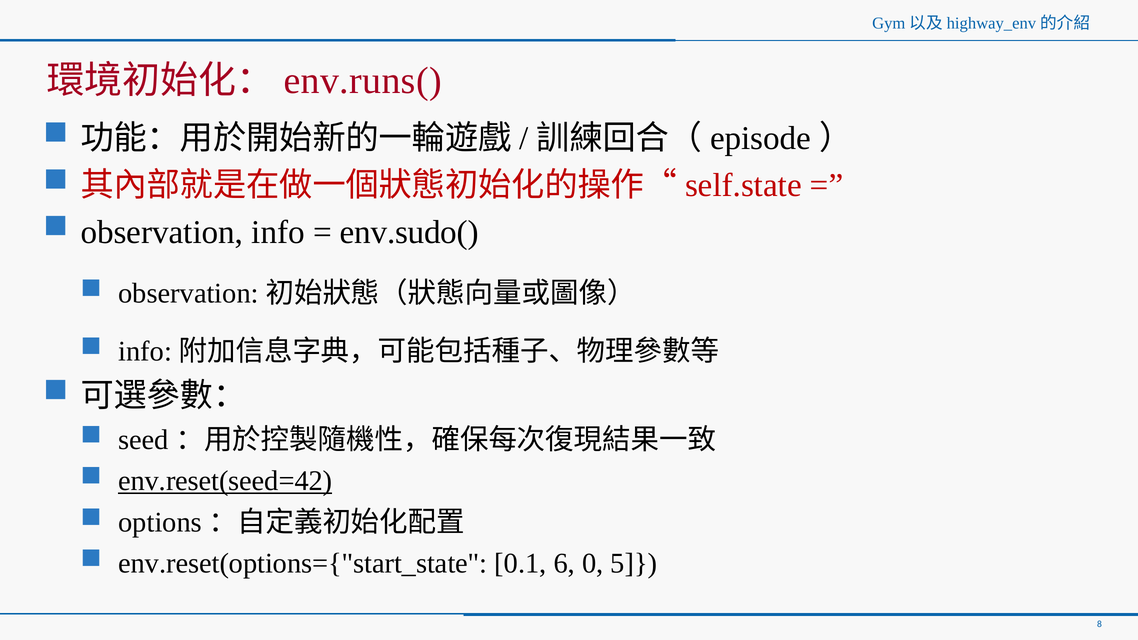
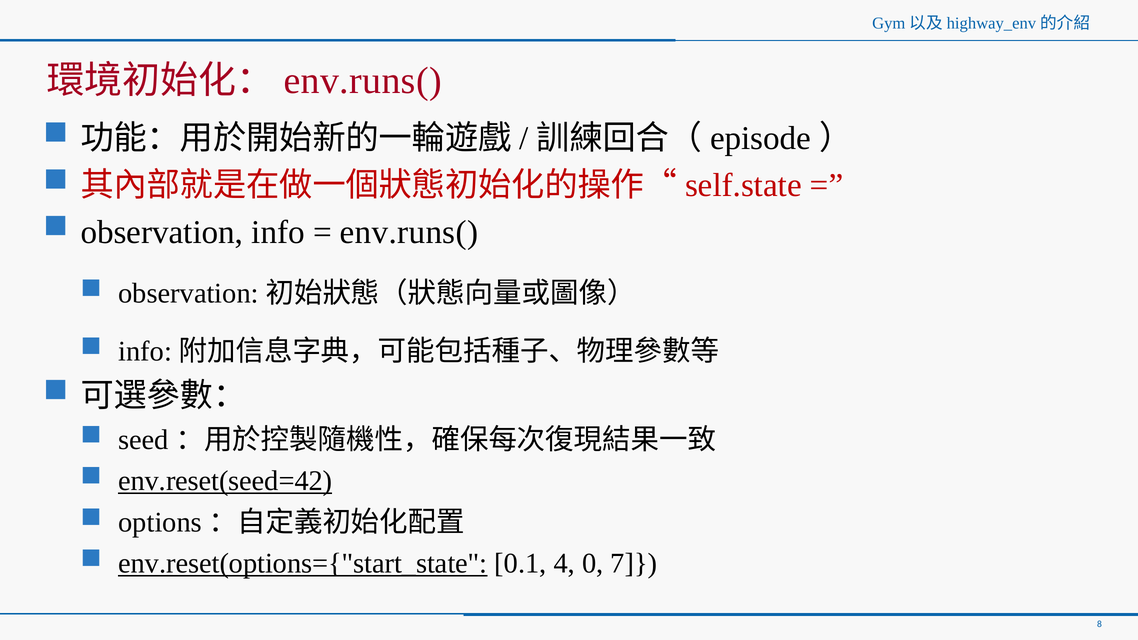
env.sudo( at (409, 232): env.sudo( -> env.runs(
env.reset(options={"start_state underline: none -> present
6: 6 -> 4
5: 5 -> 7
